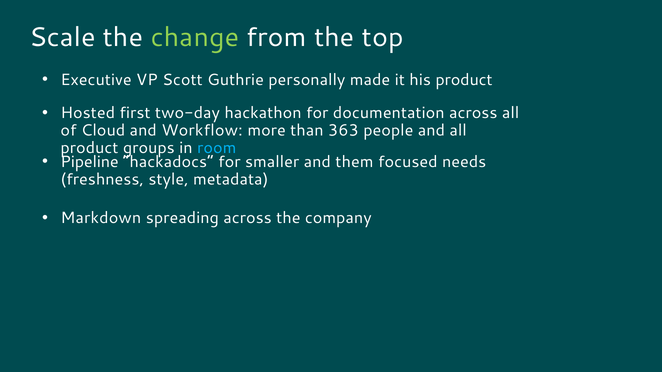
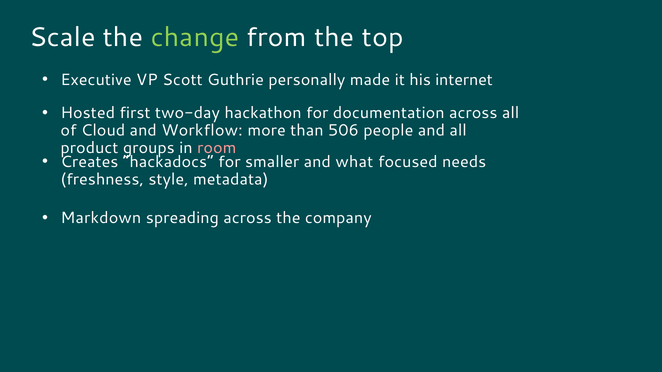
his product: product -> internet
363: 363 -> 506
room colour: light blue -> pink
Pipeline: Pipeline -> Creates
them: them -> what
